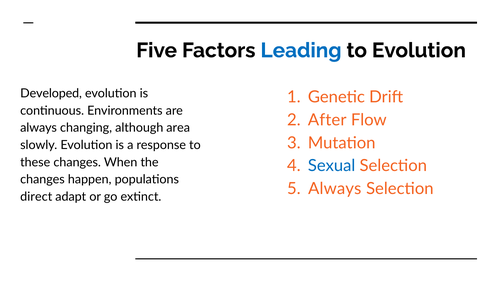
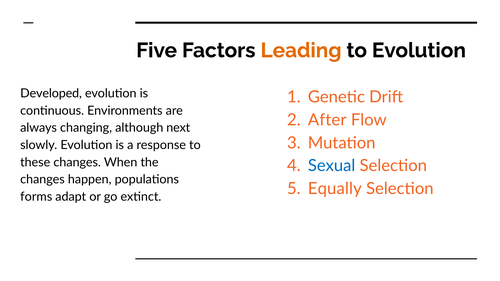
Leading colour: blue -> orange
area: area -> next
Always at (335, 189): Always -> Equally
direct: direct -> forms
